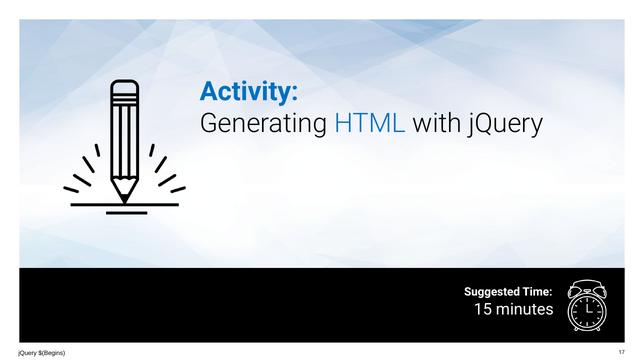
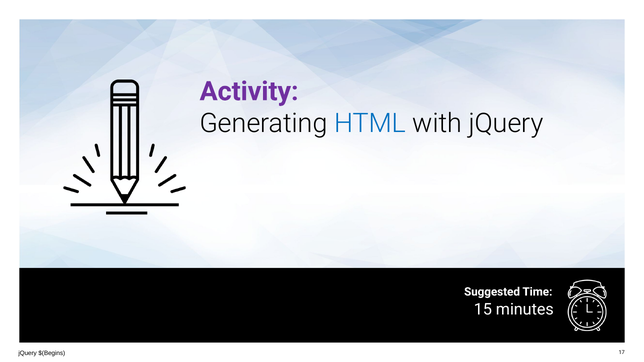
Activity colour: blue -> purple
